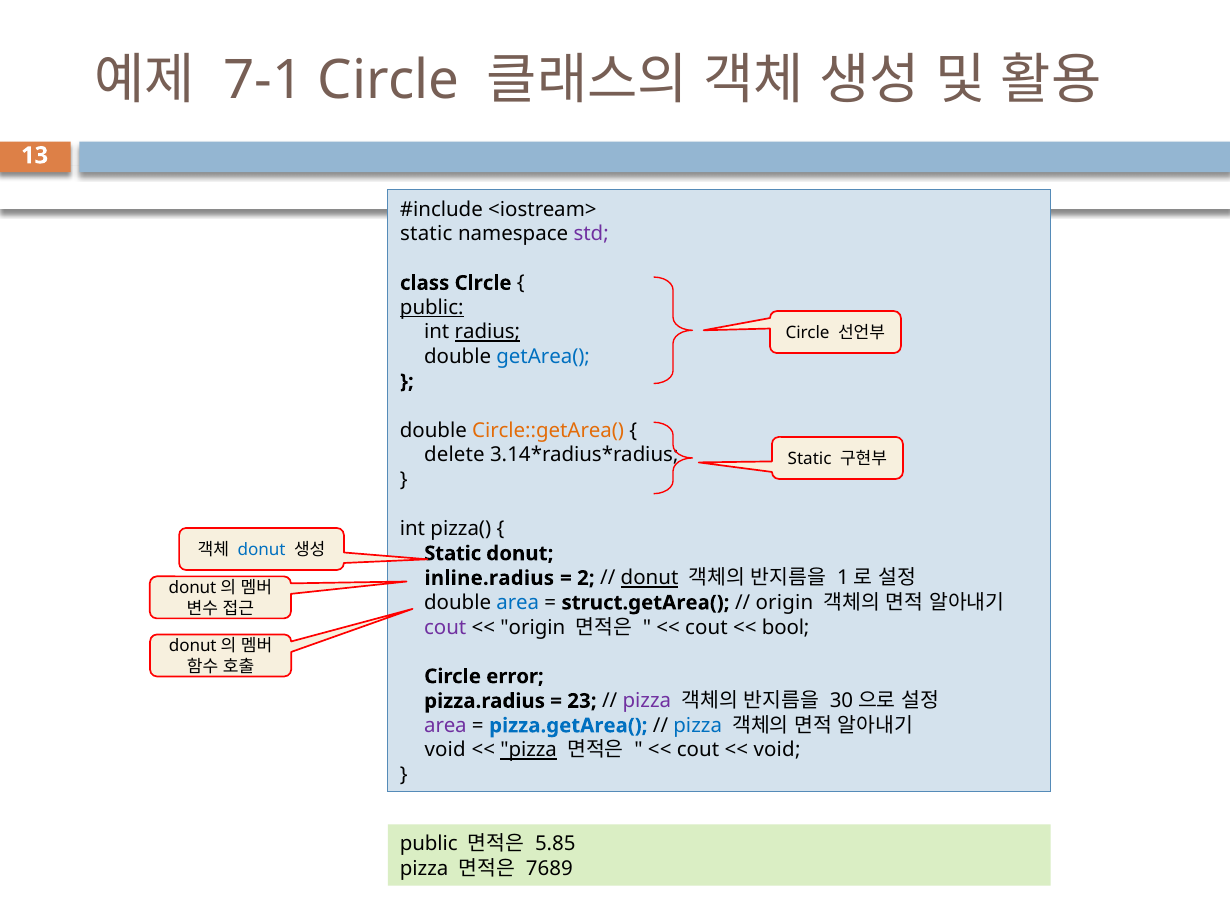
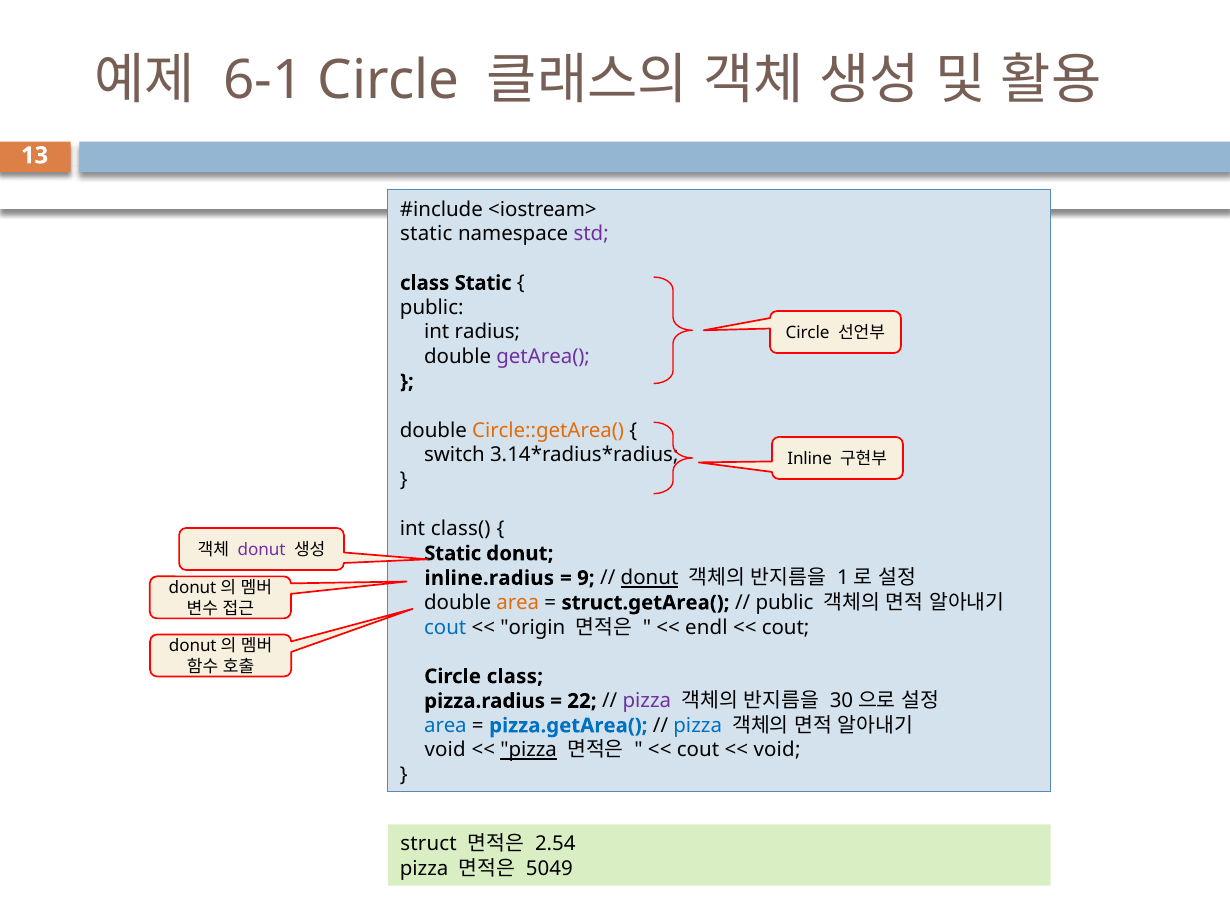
7-1: 7-1 -> 6-1
class Clrcle: Clrcle -> Static
public at (432, 308) underline: present -> none
radius underline: present -> none
getArea( colour: blue -> purple
delete: delete -> switch
Static at (810, 459): Static -> Inline
pizza(: pizza( -> class(
donut at (262, 550) colour: blue -> purple
2: 2 -> 9
area at (518, 603) colour: blue -> orange
origin at (784, 603): origin -> public
cout at (445, 628) colour: purple -> blue
cout at (706, 628): cout -> endl
bool at (786, 628): bool -> cout
Circle error: error -> class
23: 23 -> 22
area at (445, 726) colour: purple -> blue
public at (429, 845): public -> struct
5.85: 5.85 -> 2.54
7689: 7689 -> 5049
